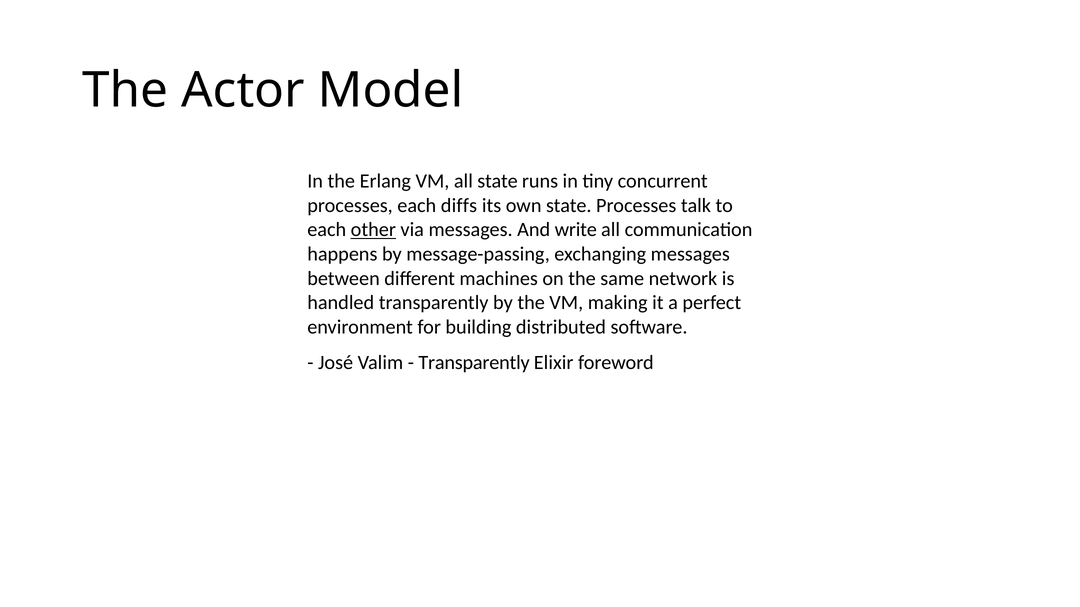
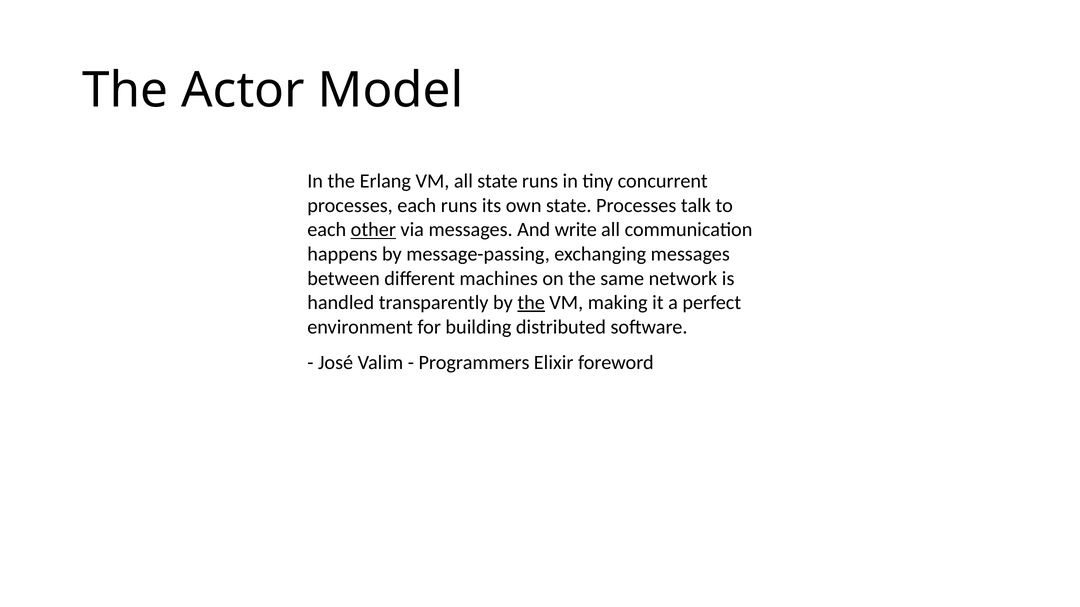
each diffs: diffs -> runs
the at (531, 303) underline: none -> present
Transparently at (474, 363): Transparently -> Programmers
